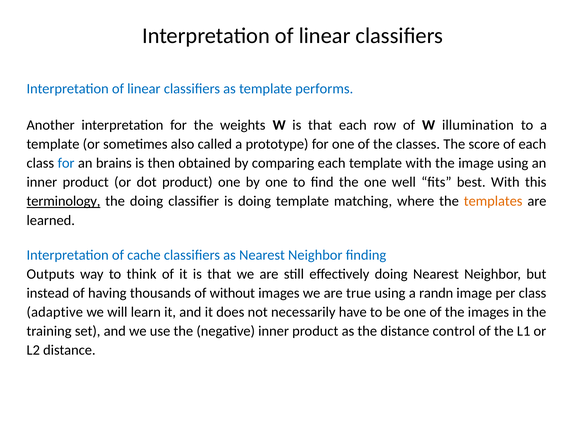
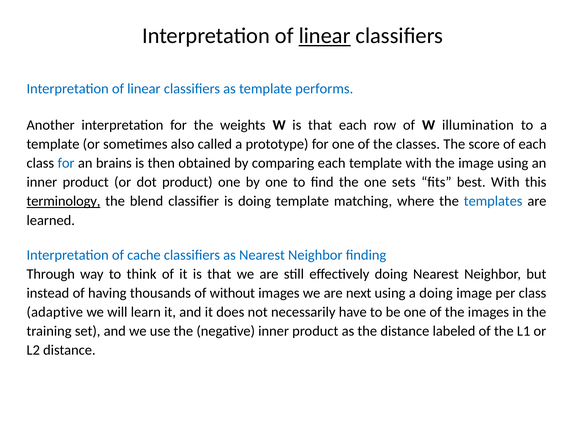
linear at (325, 36) underline: none -> present
well: well -> sets
the doing: doing -> blend
templates colour: orange -> blue
Outputs: Outputs -> Through
true: true -> next
a randn: randn -> doing
control: control -> labeled
